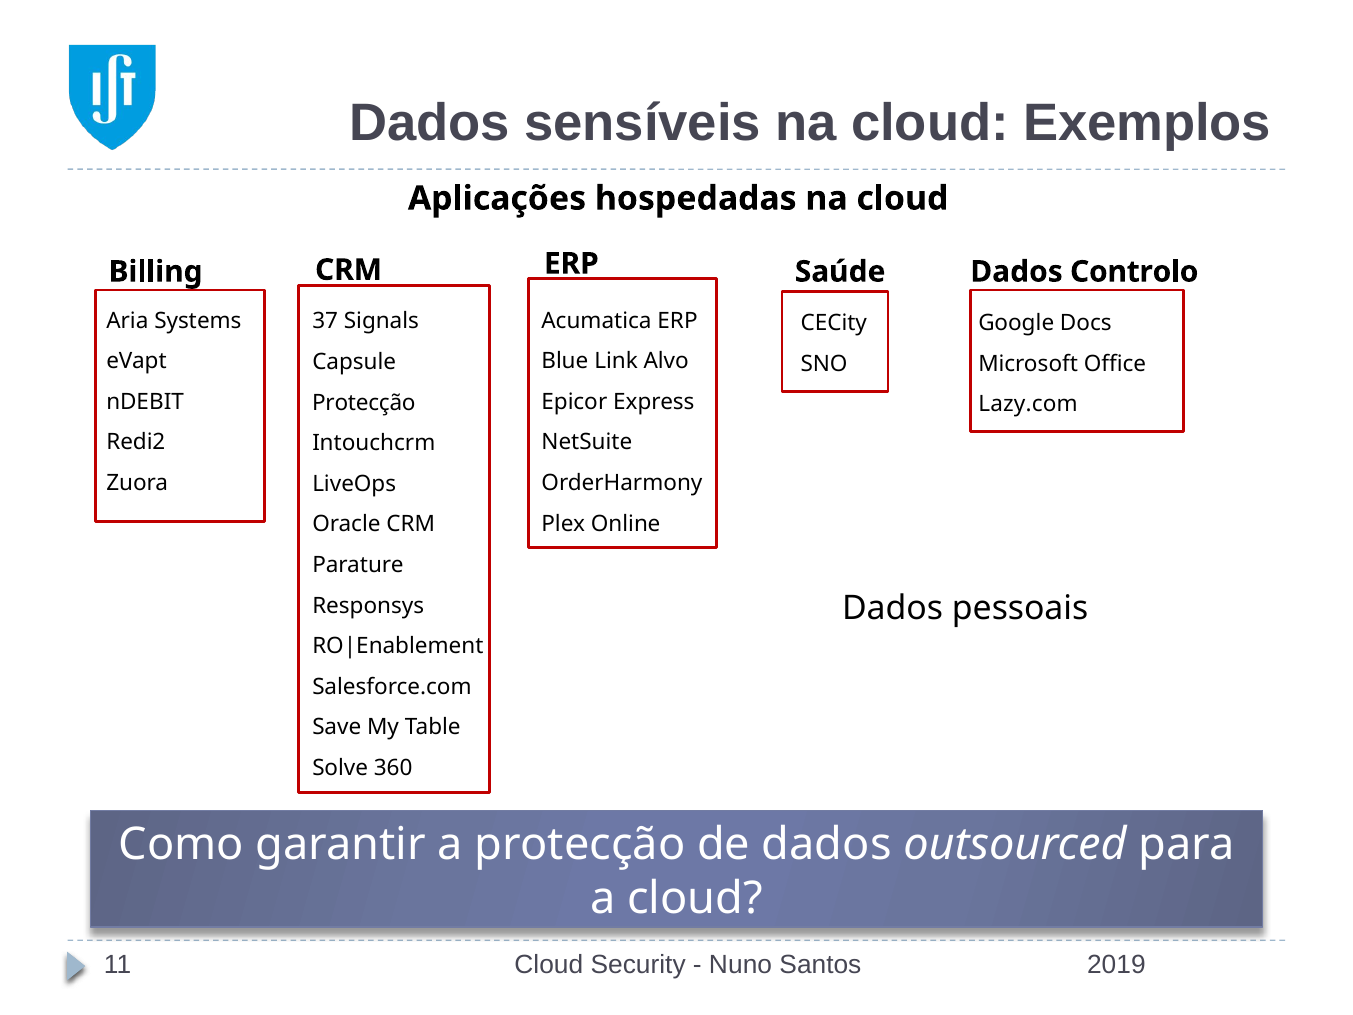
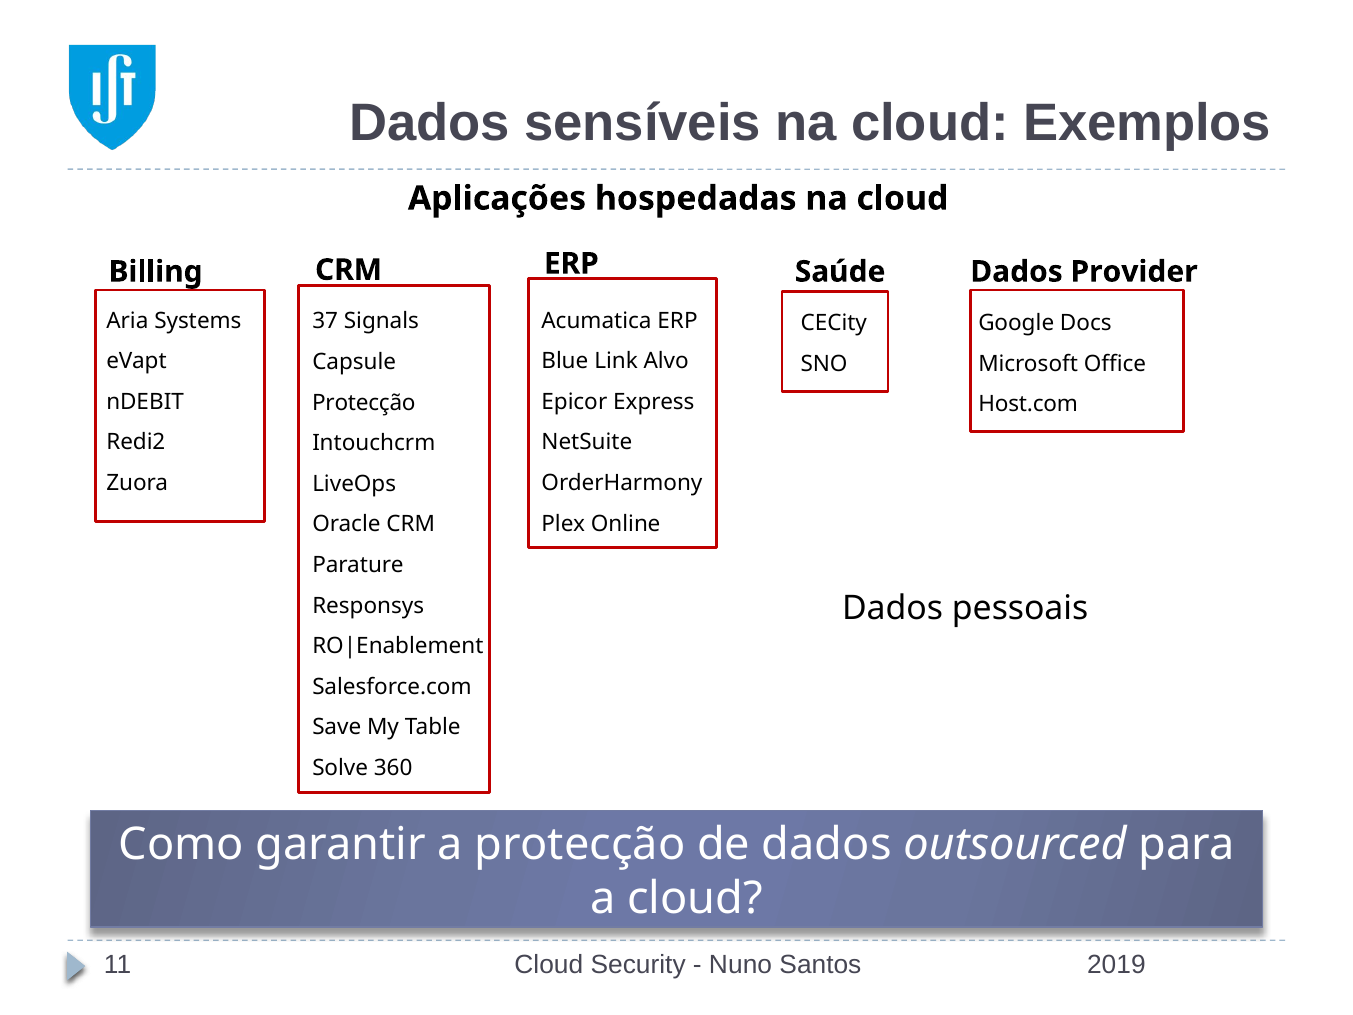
Controlo: Controlo -> Provider
Lazy.com: Lazy.com -> Host.com
